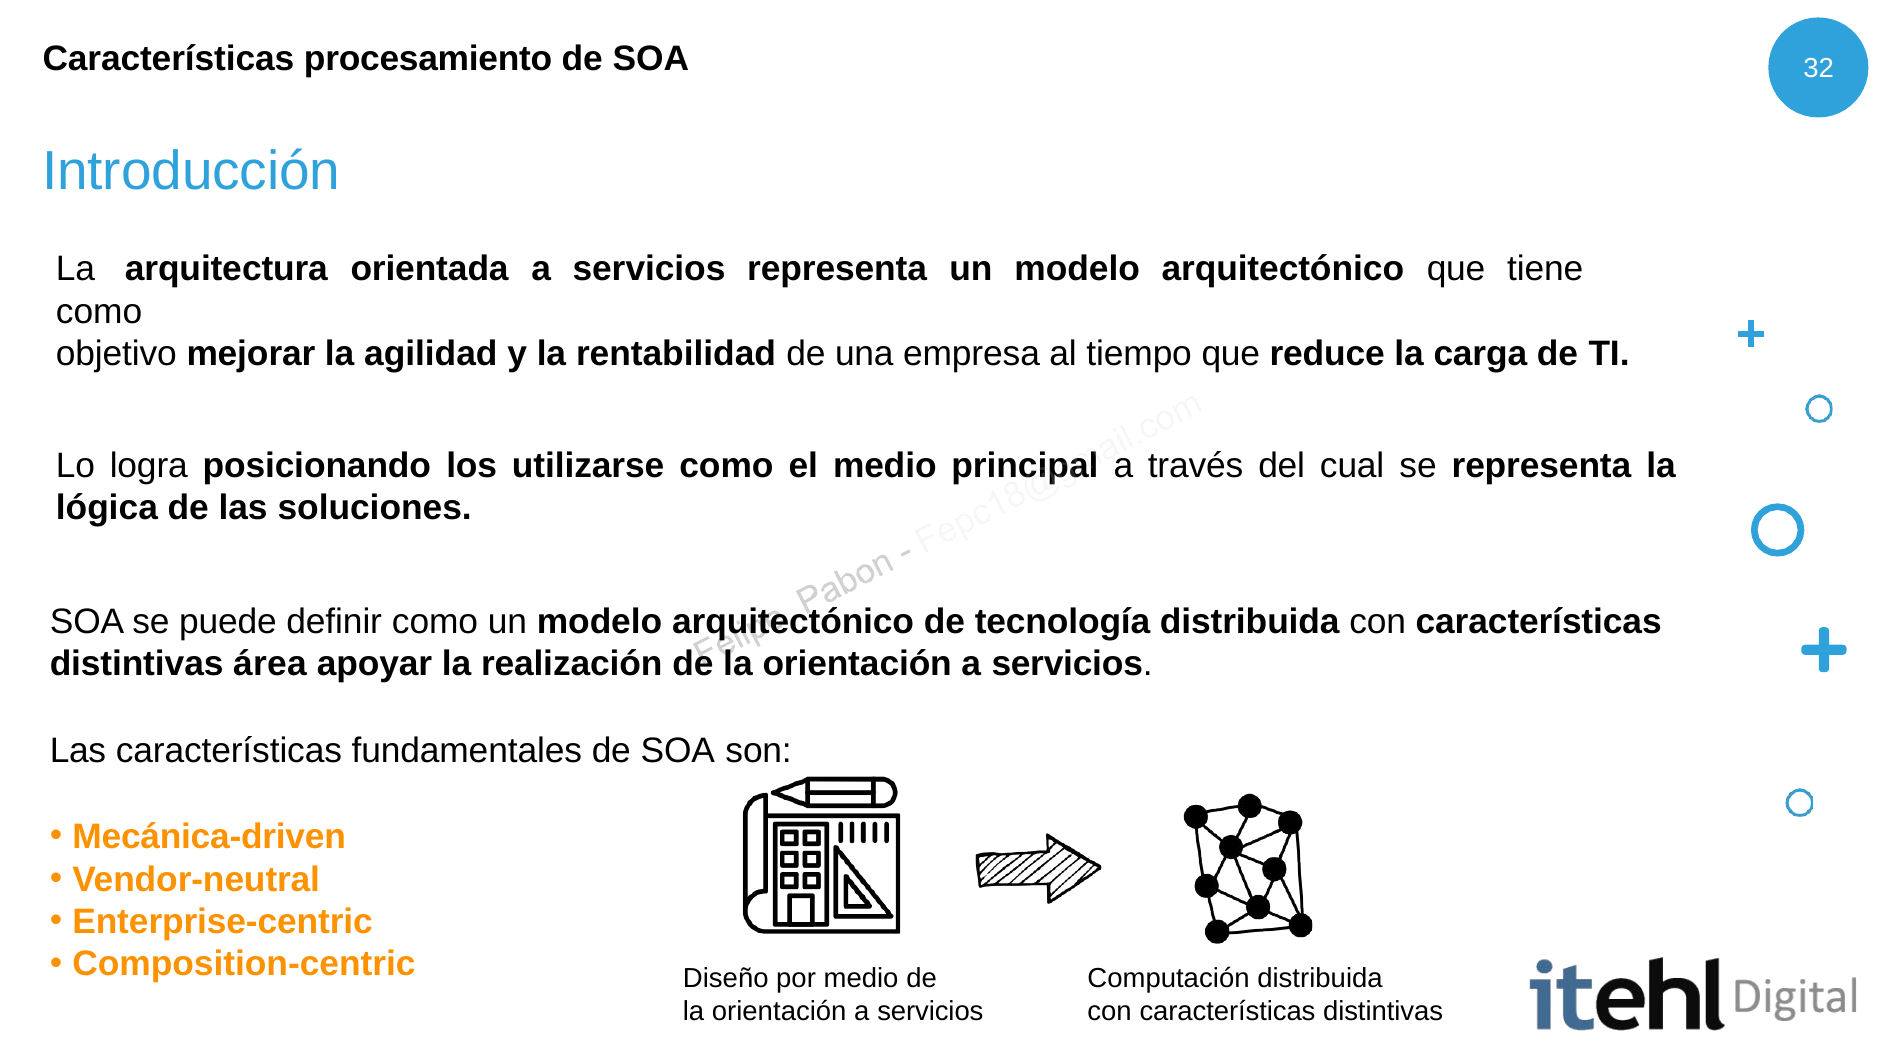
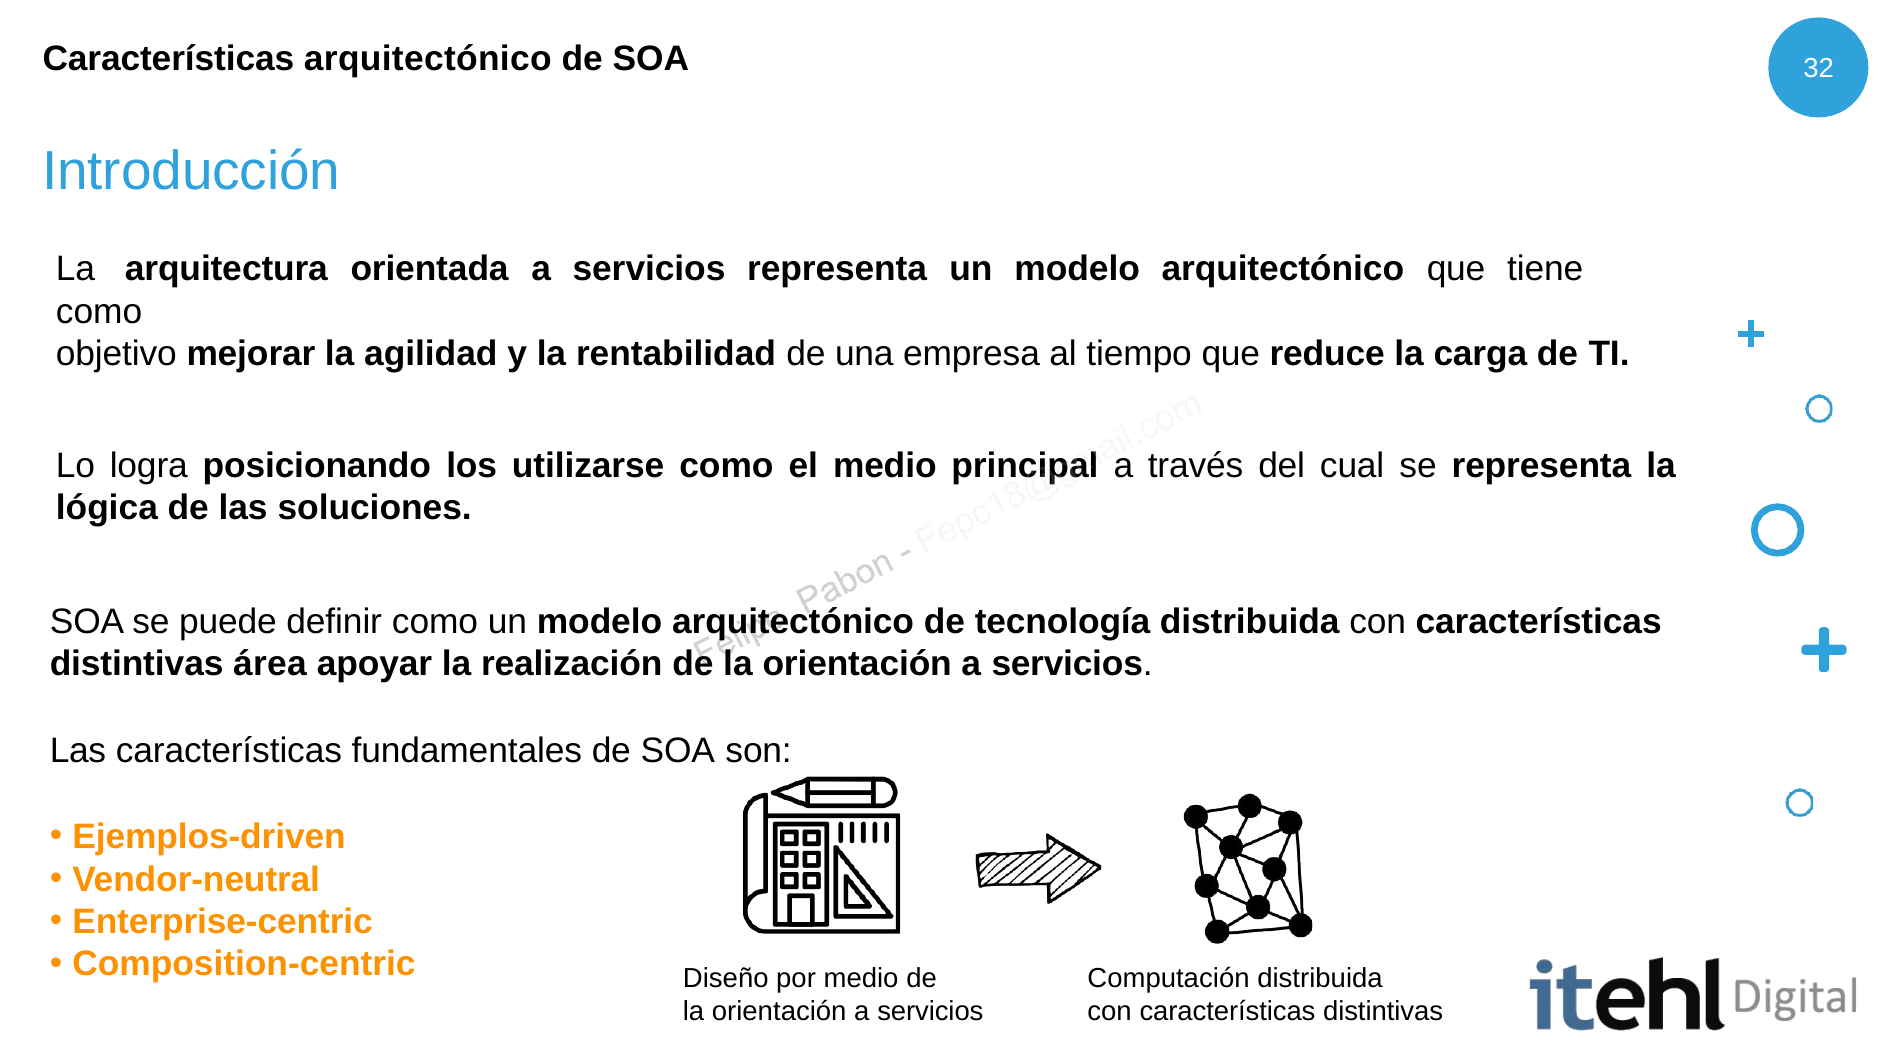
Características procesamiento: procesamiento -> arquitectónico
Mecánica-driven: Mecánica-driven -> Ejemplos-driven
